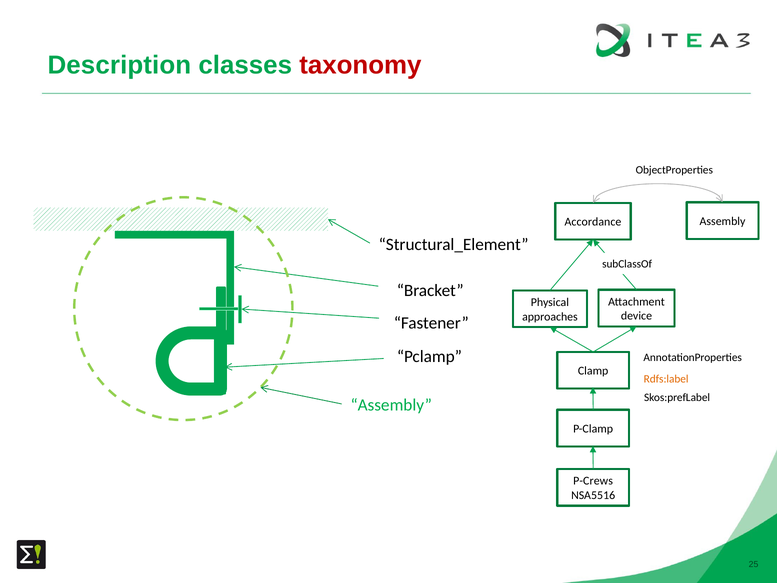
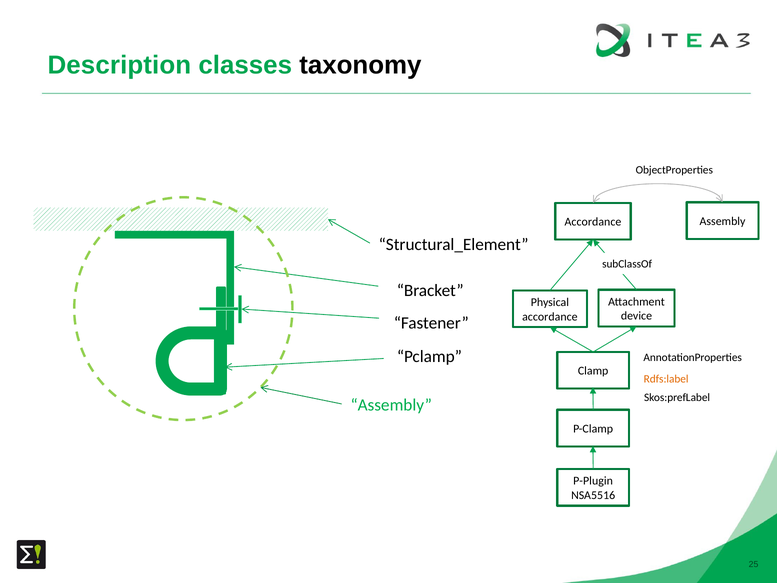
taxonomy colour: red -> black
approaches at (550, 317): approaches -> accordance
P-Crews: P-Crews -> P-Plugin
